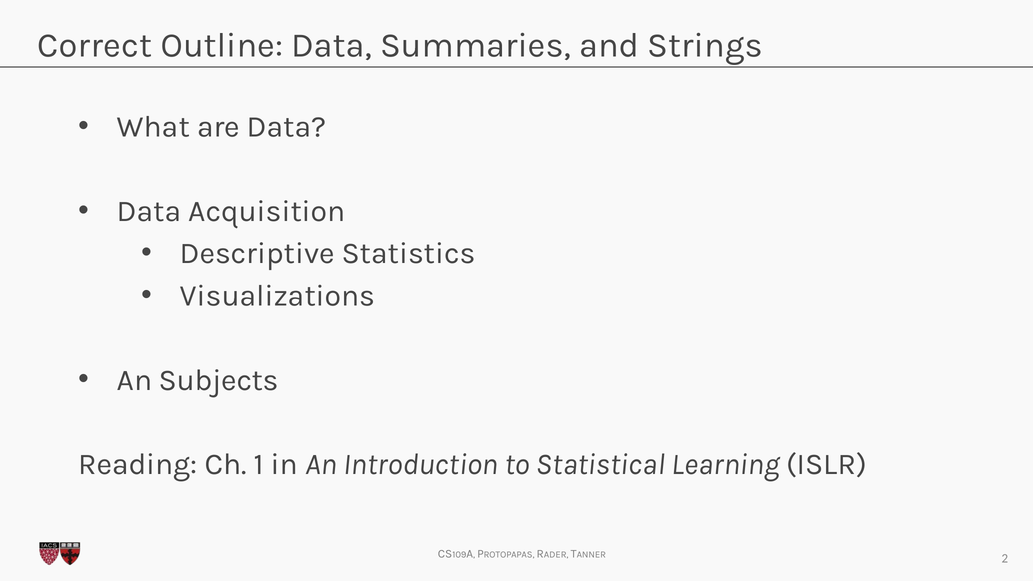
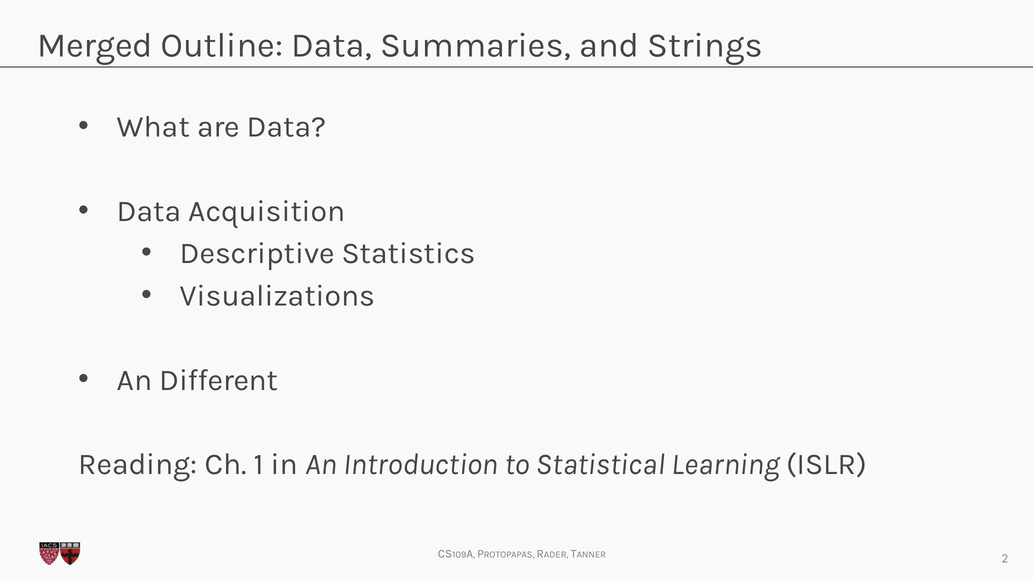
Correct: Correct -> Merged
Subjects: Subjects -> Different
